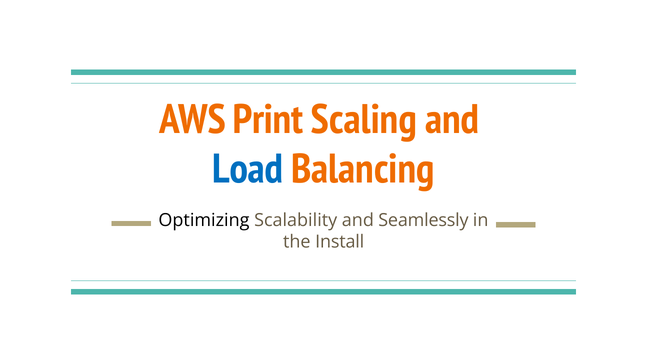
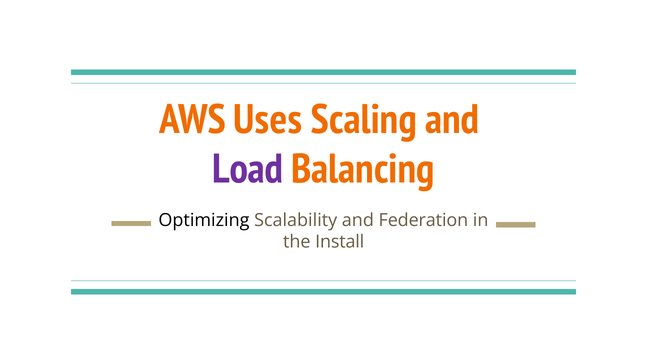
Print: Print -> Uses
Load colour: blue -> purple
Seamlessly: Seamlessly -> Federation
